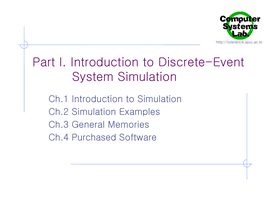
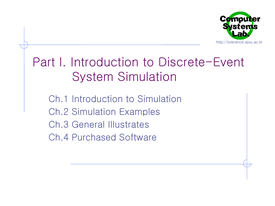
Memories: Memories -> Illustrates
